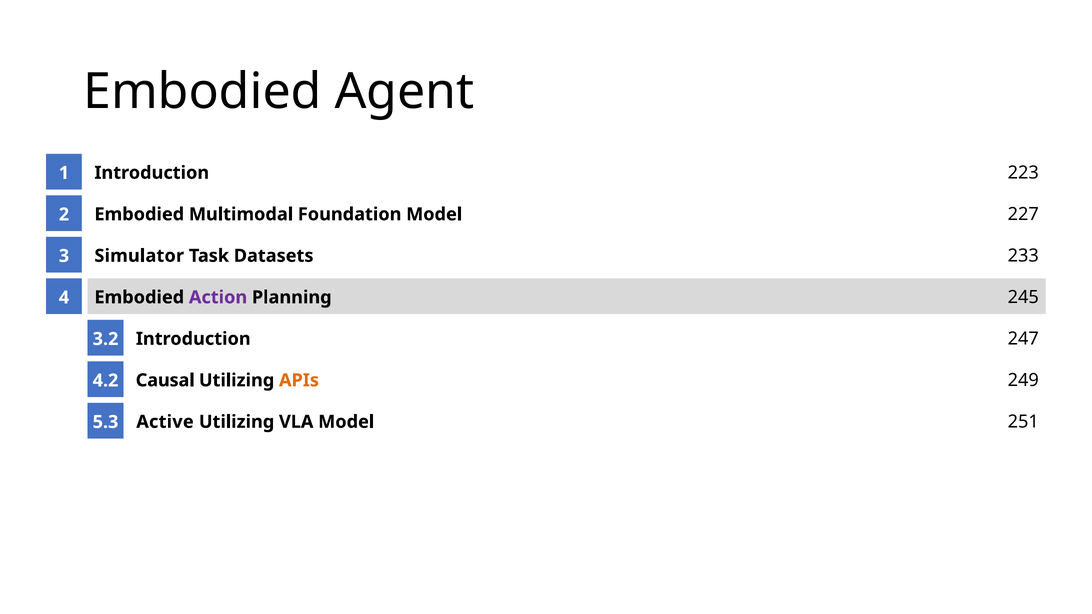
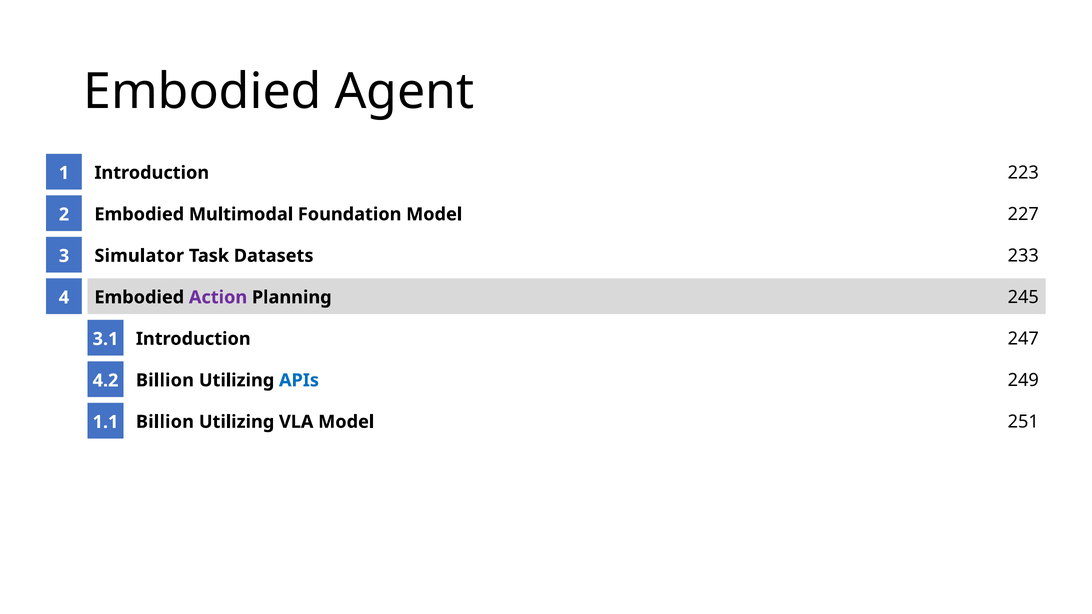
3.2: 3.2 -> 3.1
Causal at (165, 380): Causal -> Billion
APIs colour: orange -> blue
Active at (165, 422): Active -> Billion
5.3: 5.3 -> 1.1
